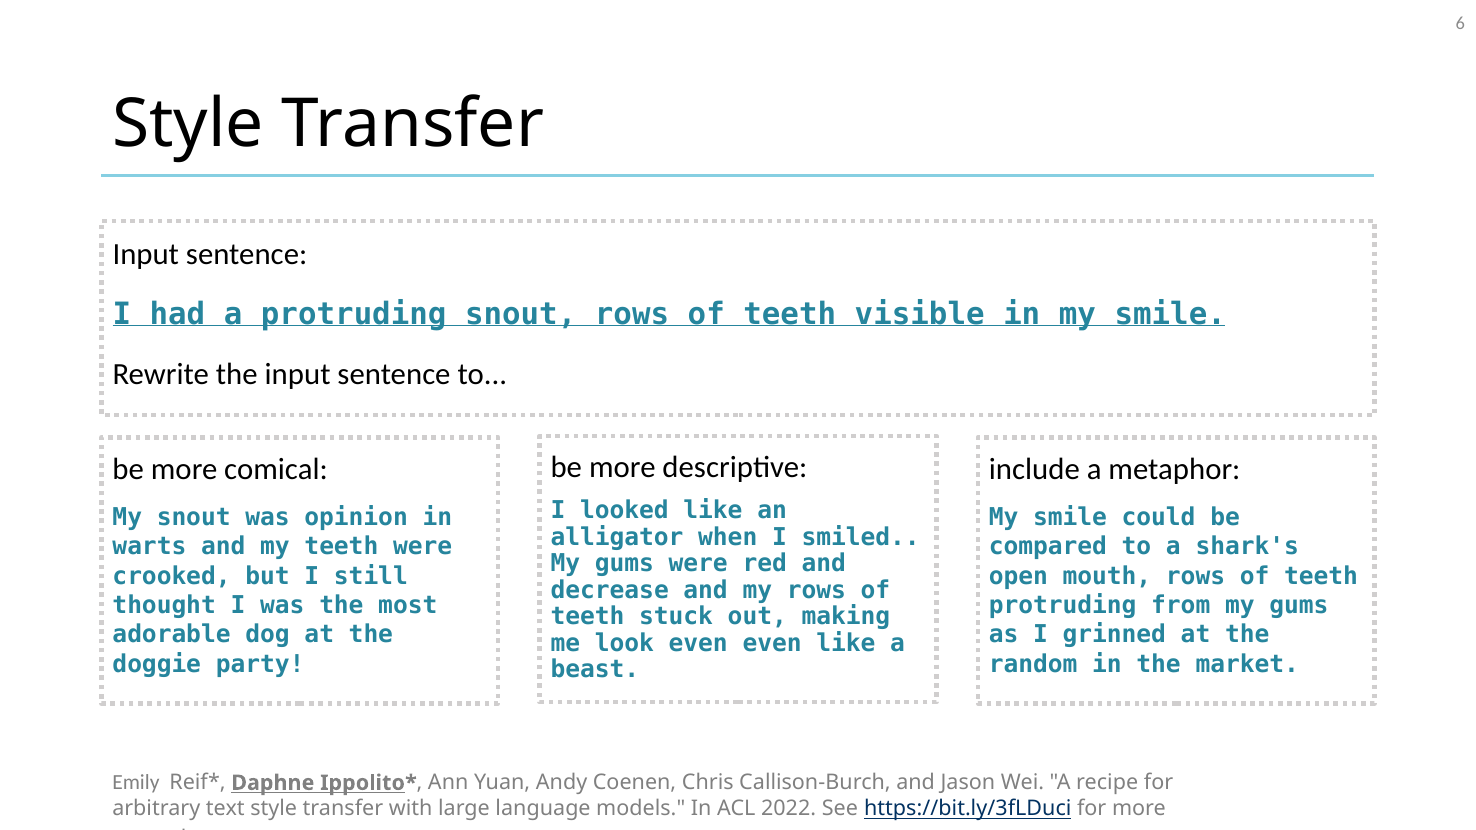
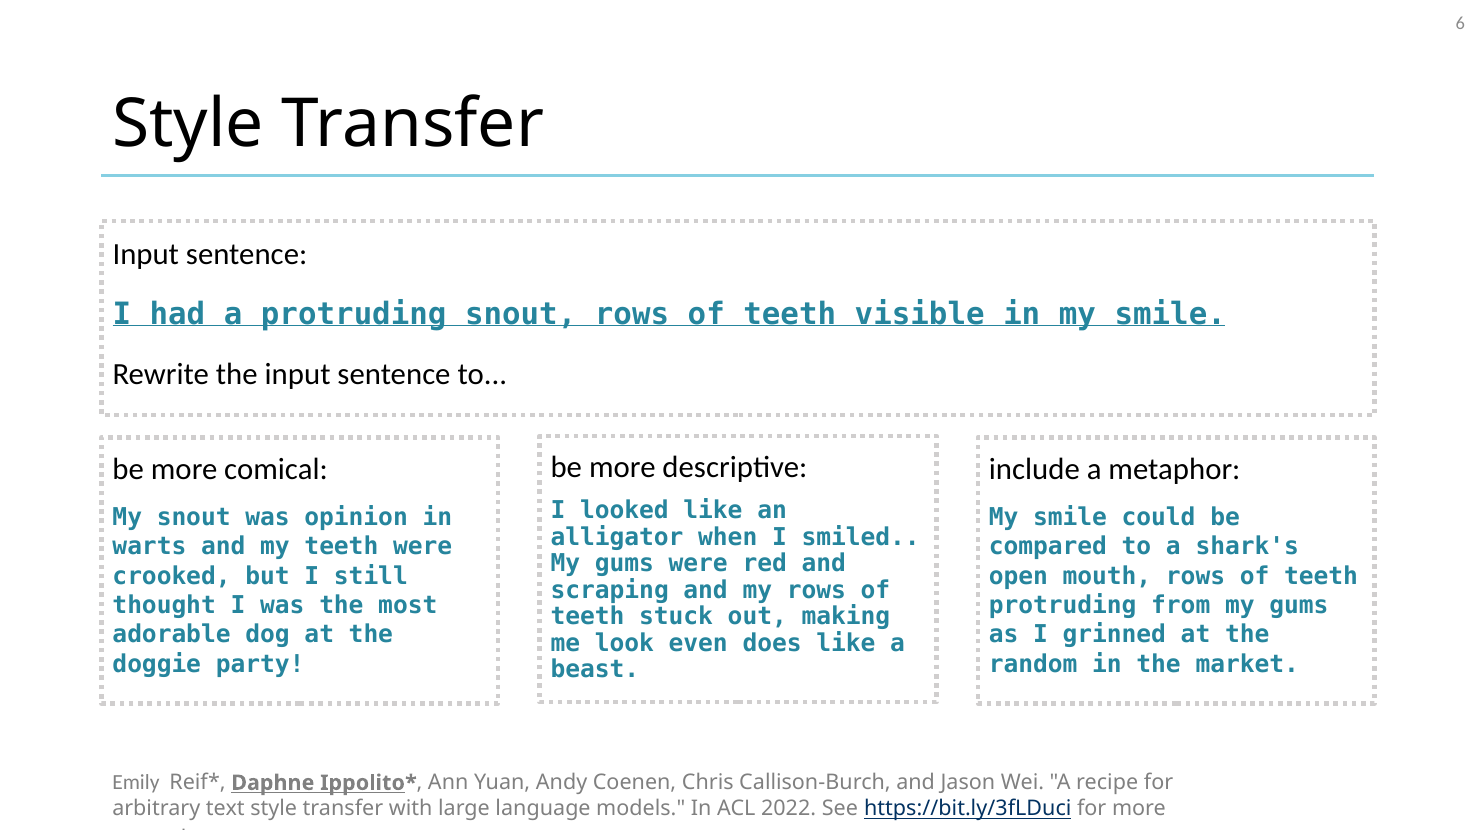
decrease: decrease -> scraping
even even: even -> does
